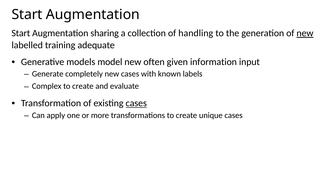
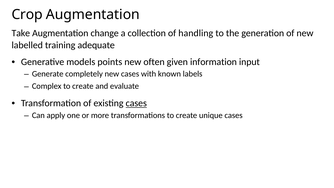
Start at (27, 15): Start -> Crop
Start at (21, 33): Start -> Take
sharing: sharing -> change
new at (305, 33) underline: present -> none
model: model -> points
